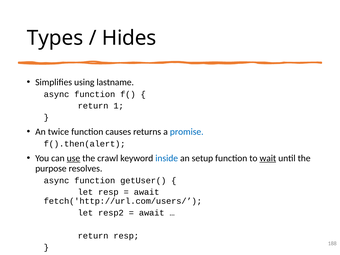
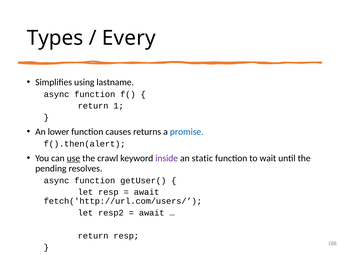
Hides: Hides -> Every
twice: twice -> lower
inside colour: blue -> purple
setup: setup -> static
wait underline: present -> none
purpose: purpose -> pending
